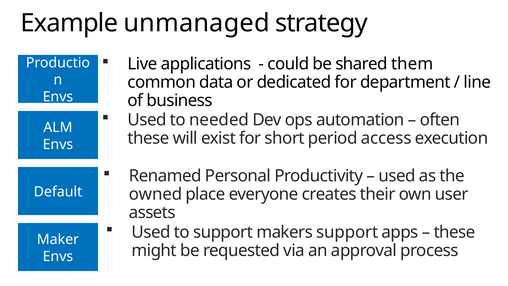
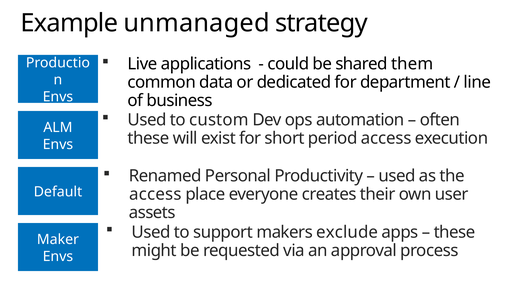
needed: needed -> custom
owned at (155, 194): owned -> access
makers support: support -> exclude
